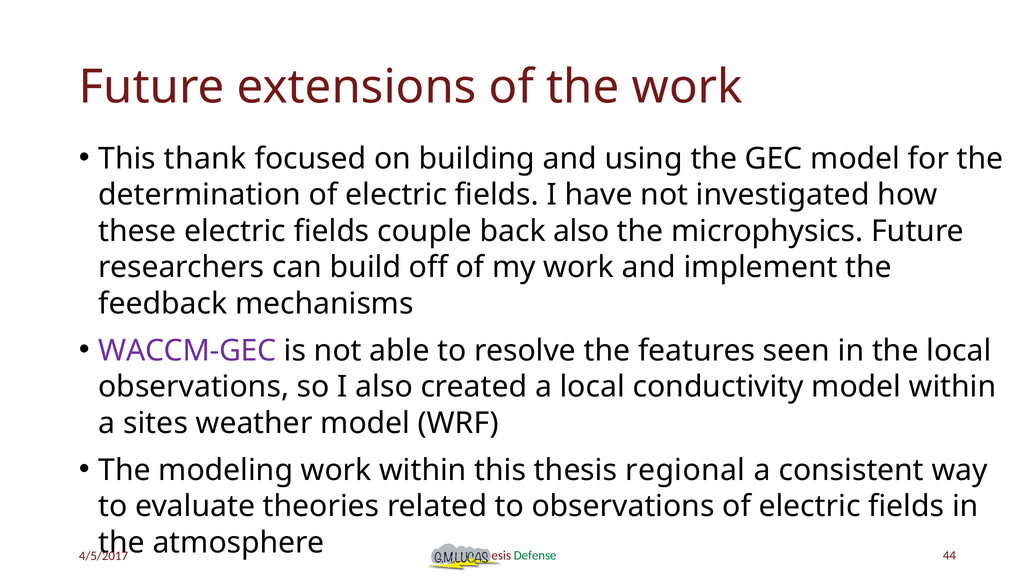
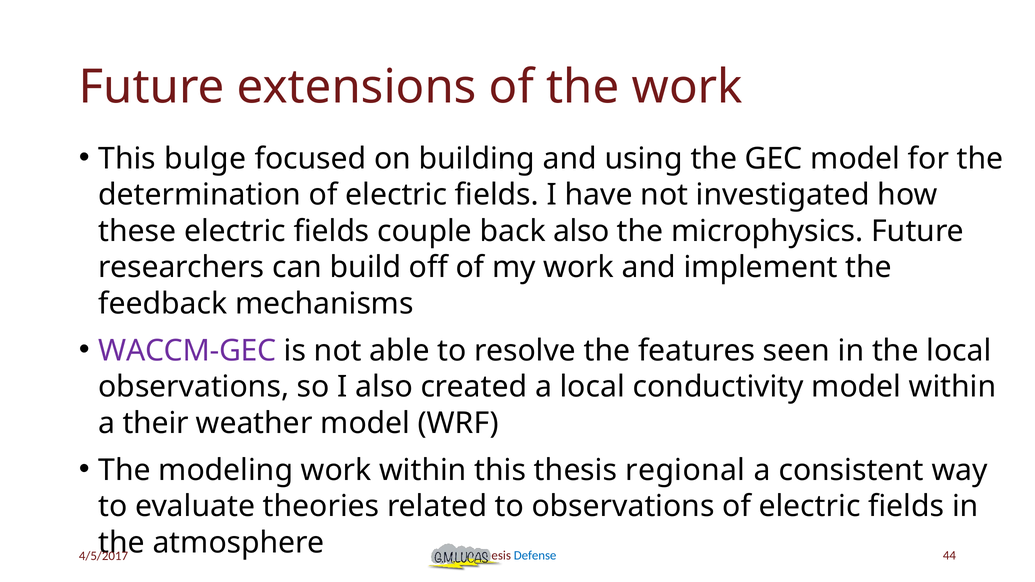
thank: thank -> bulge
sites: sites -> their
Defense colour: green -> blue
